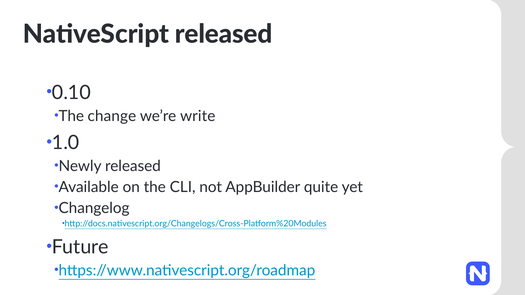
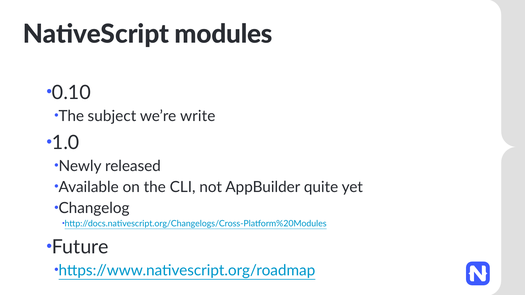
NativeScript released: released -> modules
change: change -> subject
